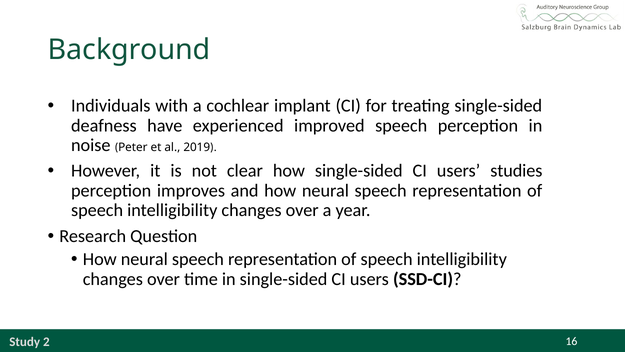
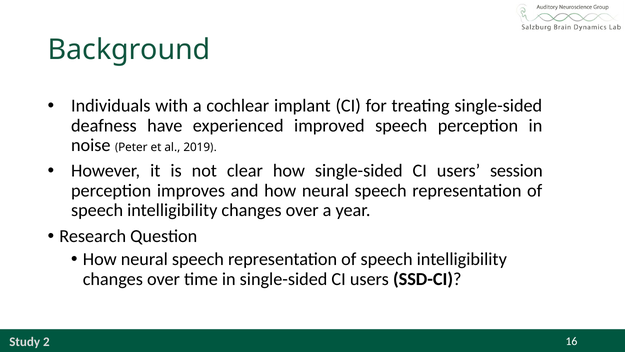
studies: studies -> session
